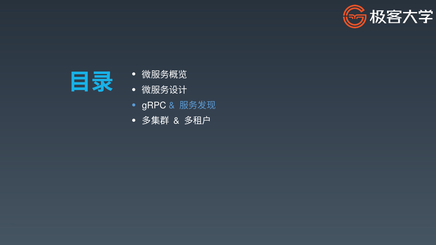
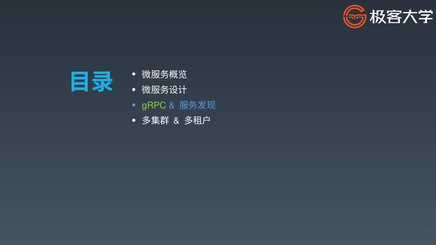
gRPC colour: white -> light green
